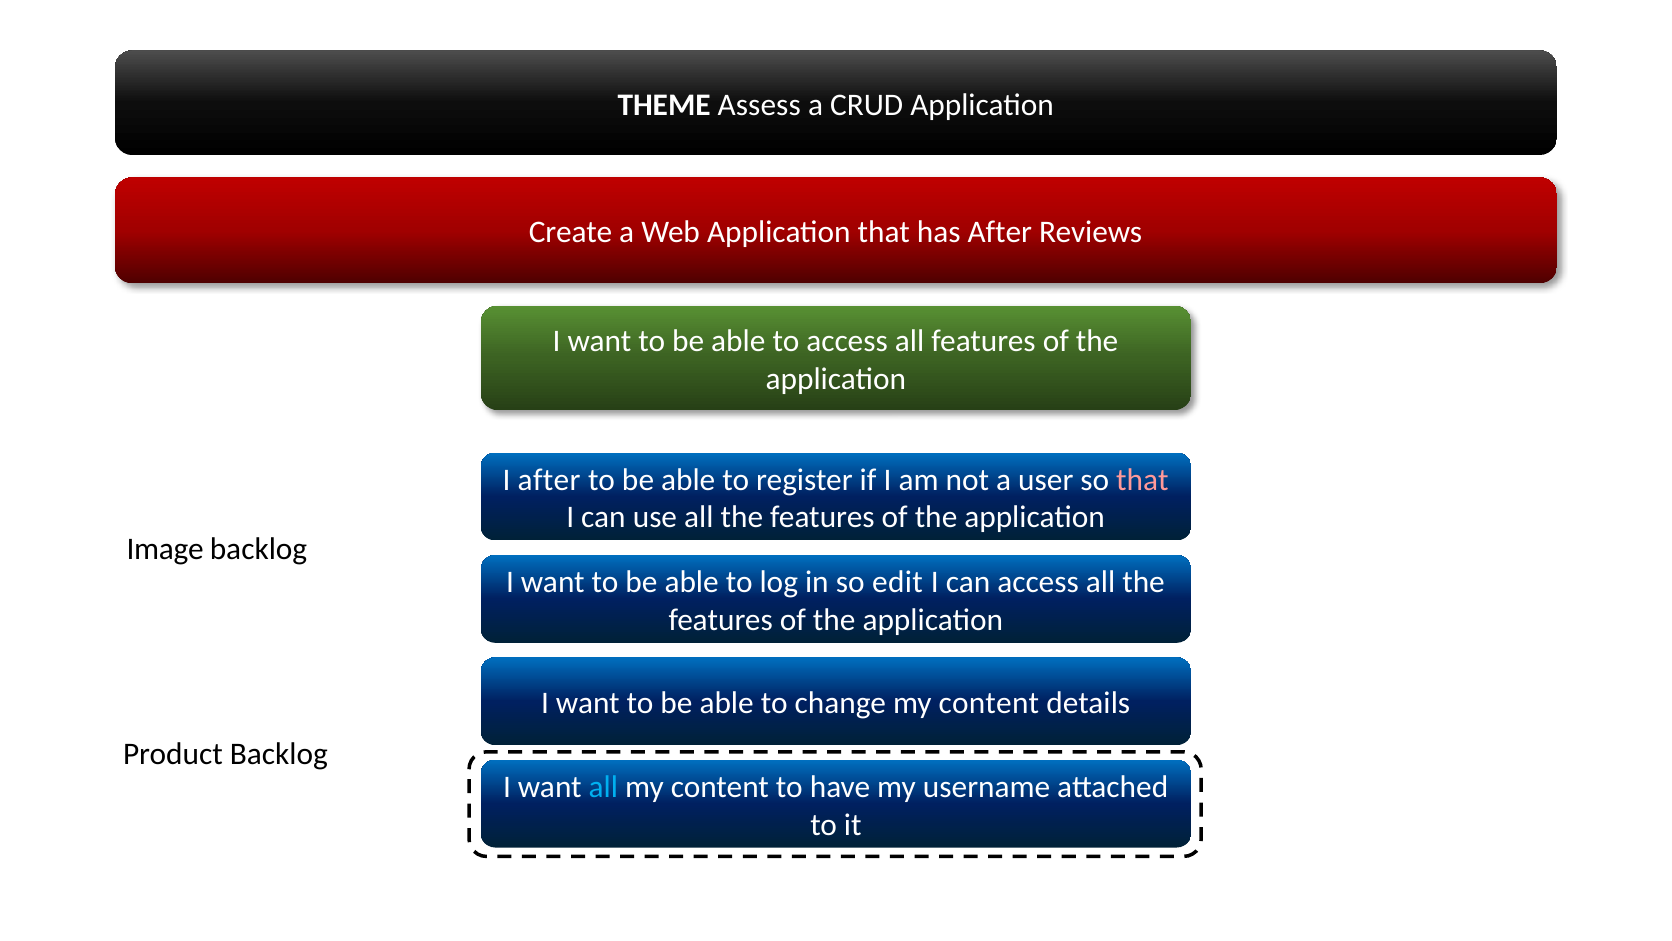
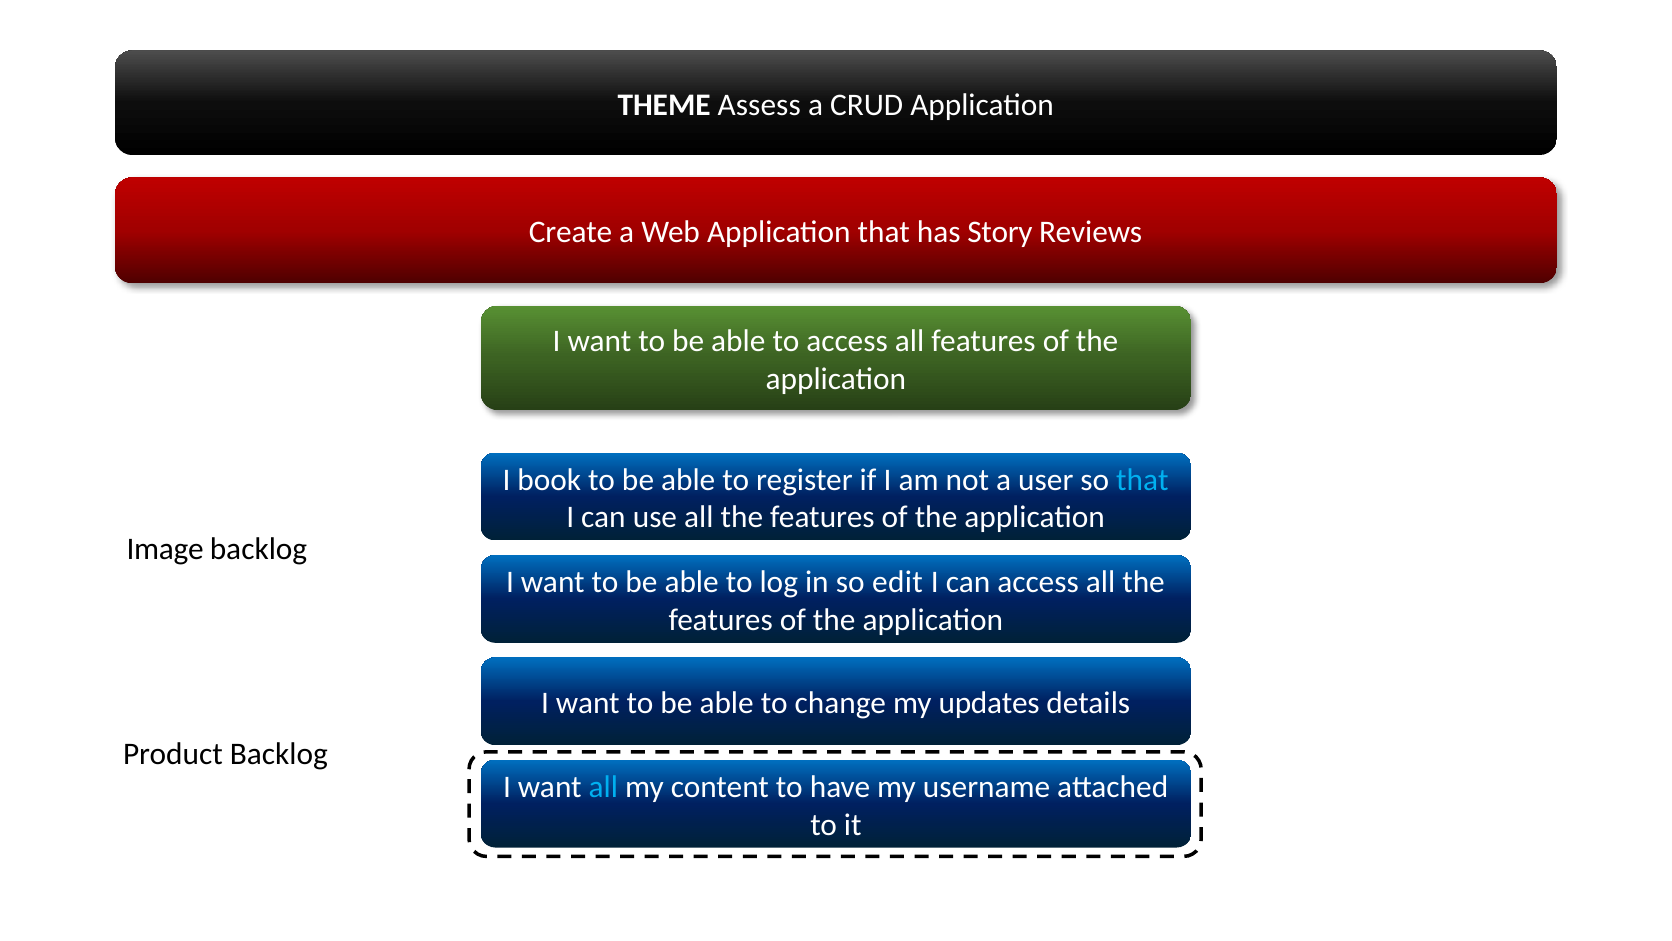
has After: After -> Story
I after: after -> book
that at (1142, 480) colour: pink -> light blue
change my content: content -> updates
